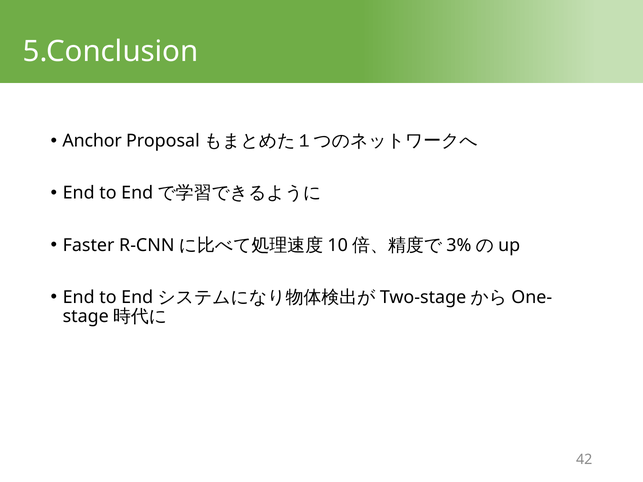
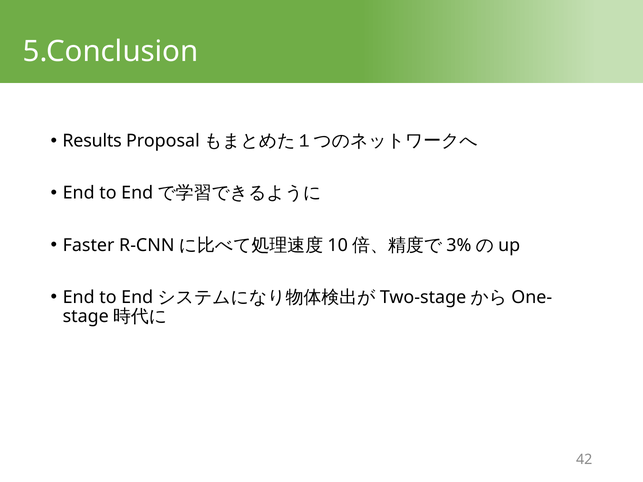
Anchor: Anchor -> Results
